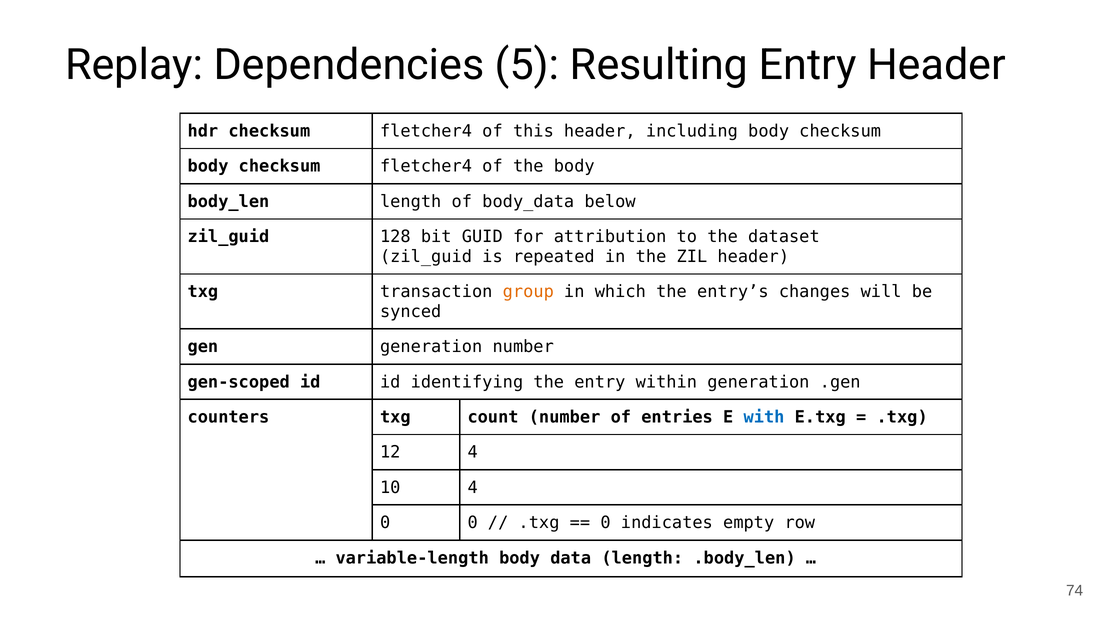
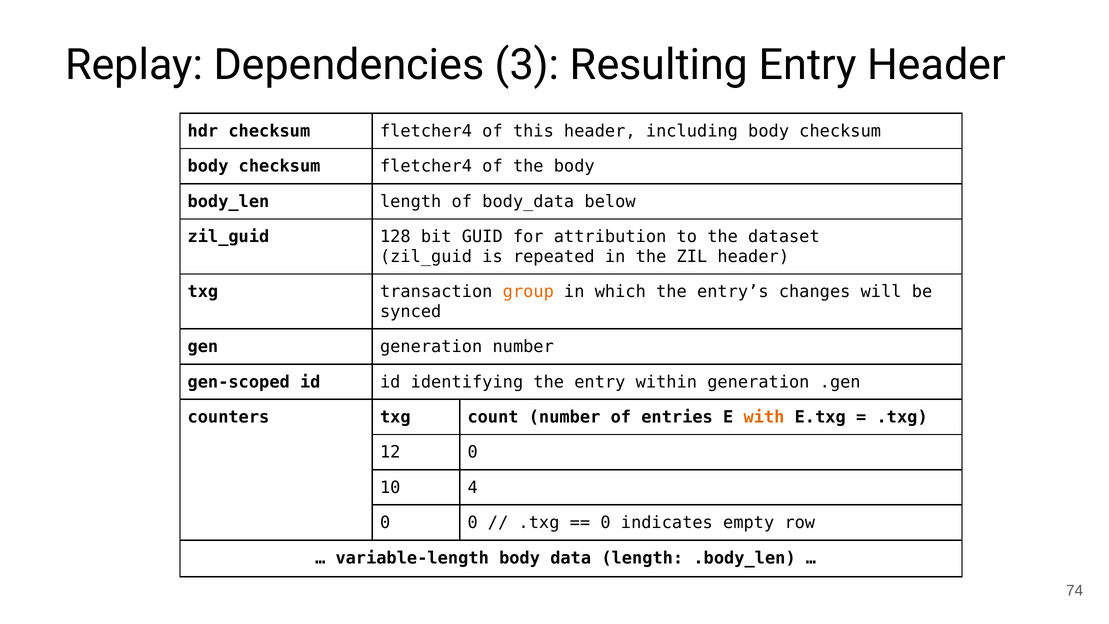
5: 5 -> 3
with colour: blue -> orange
12 4: 4 -> 0
